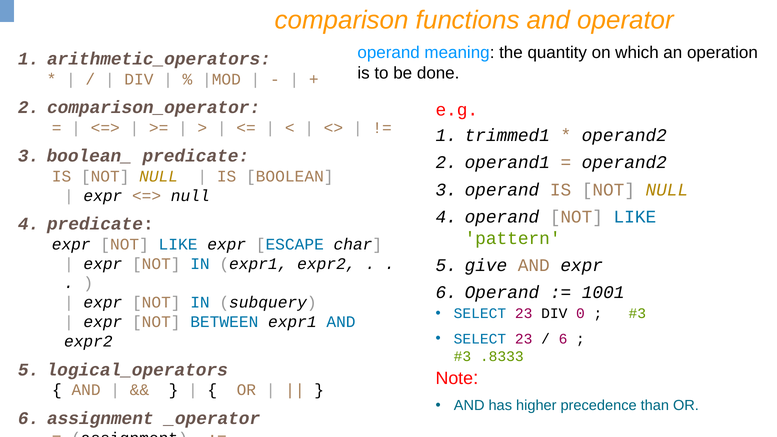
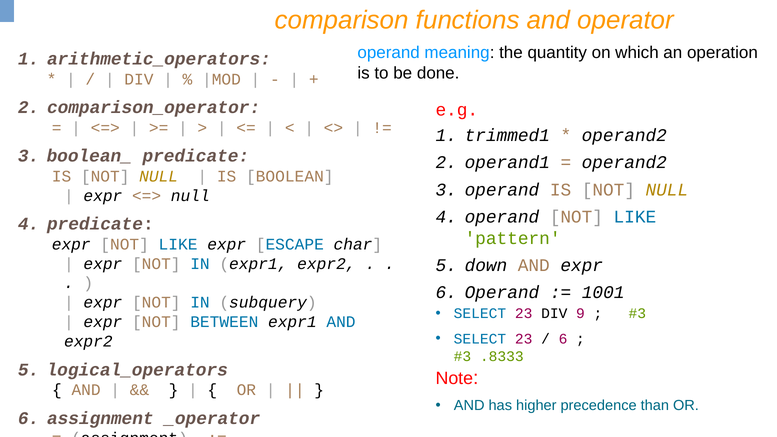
give: give -> down
0: 0 -> 9
